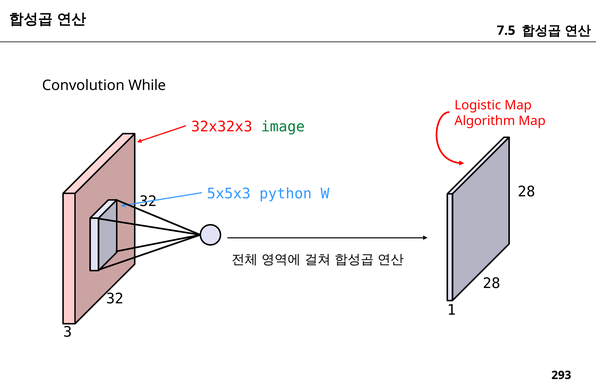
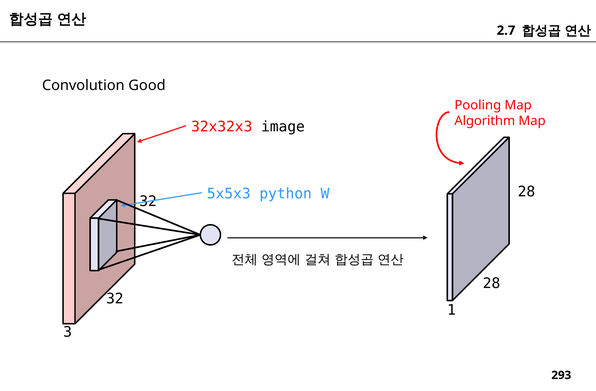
7.5: 7.5 -> 2.7
While: While -> Good
Logistic: Logistic -> Pooling
image colour: green -> black
